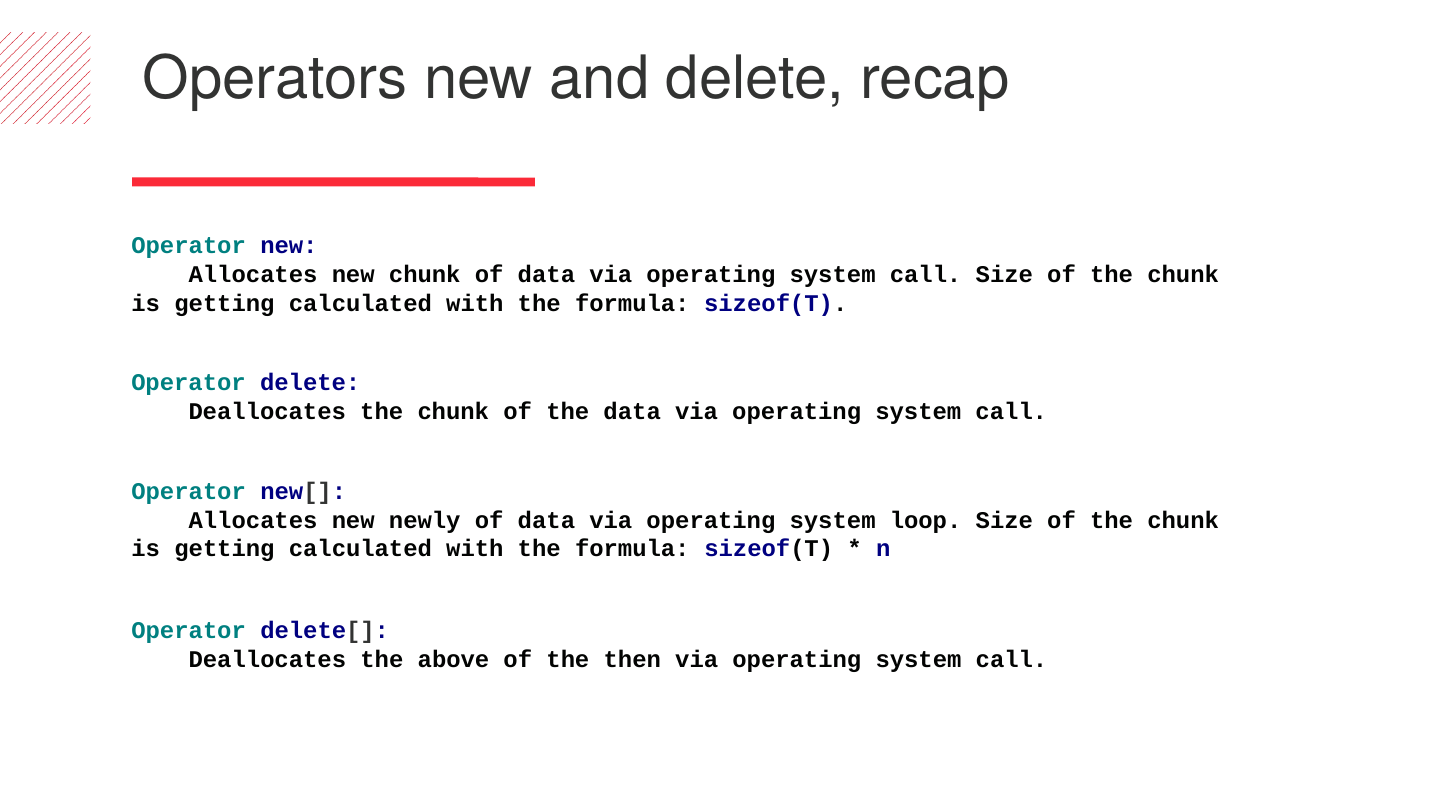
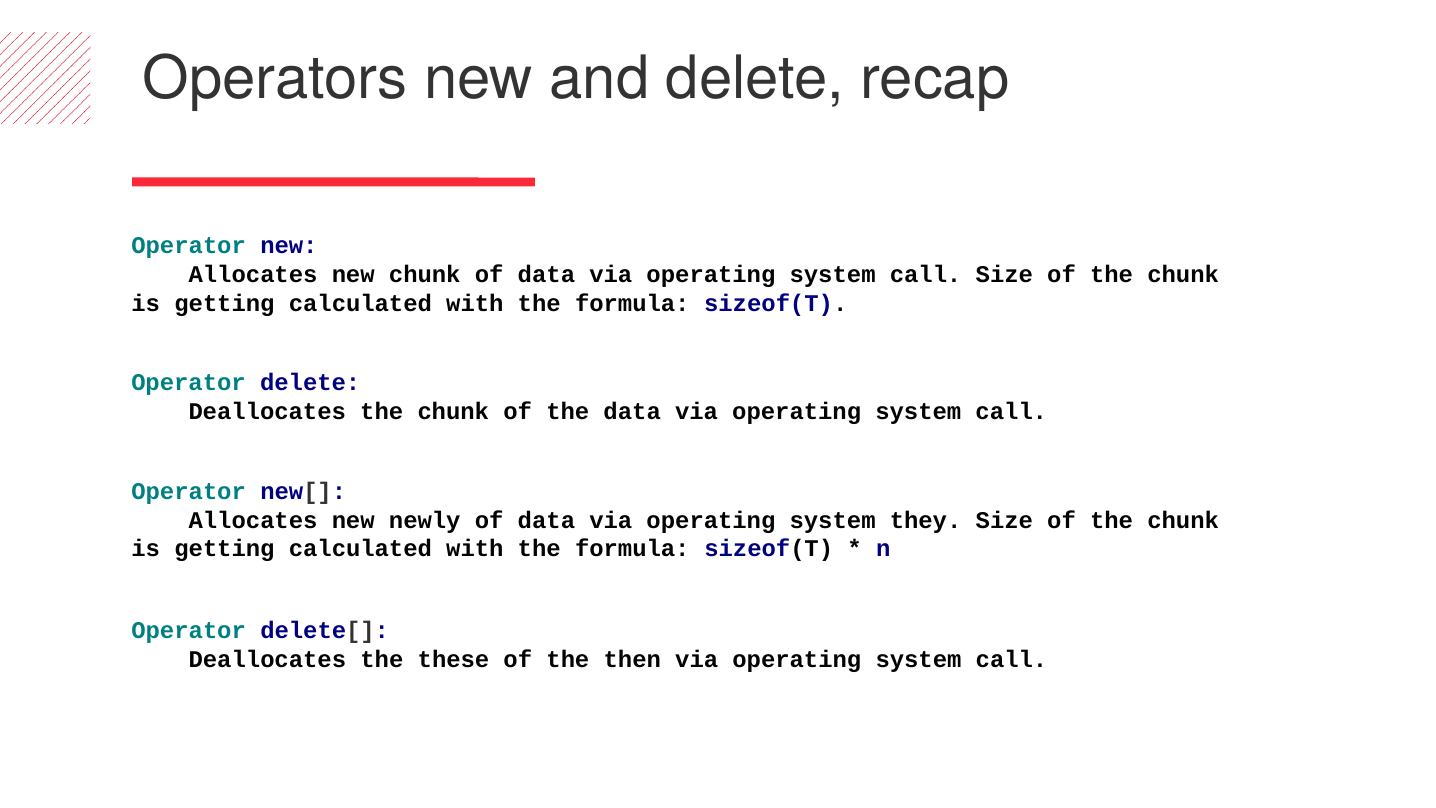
loop: loop -> they
above: above -> these
